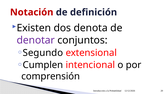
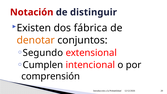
definición: definición -> distinguir
denota: denota -> fábrica
denotar colour: purple -> orange
